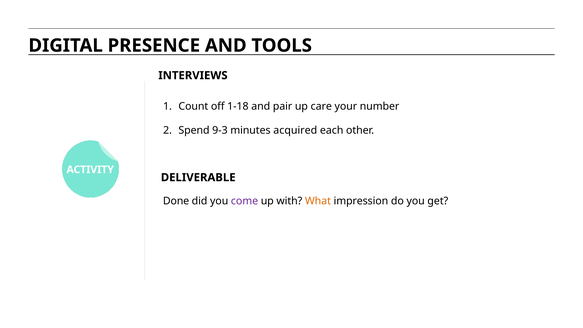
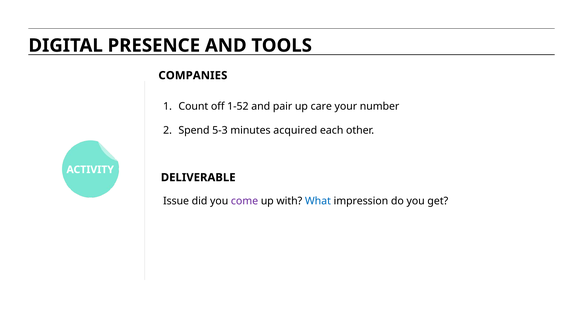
INTERVIEWS: INTERVIEWS -> COMPANIES
1-18: 1-18 -> 1-52
9-3: 9-3 -> 5-3
Done: Done -> Issue
What colour: orange -> blue
